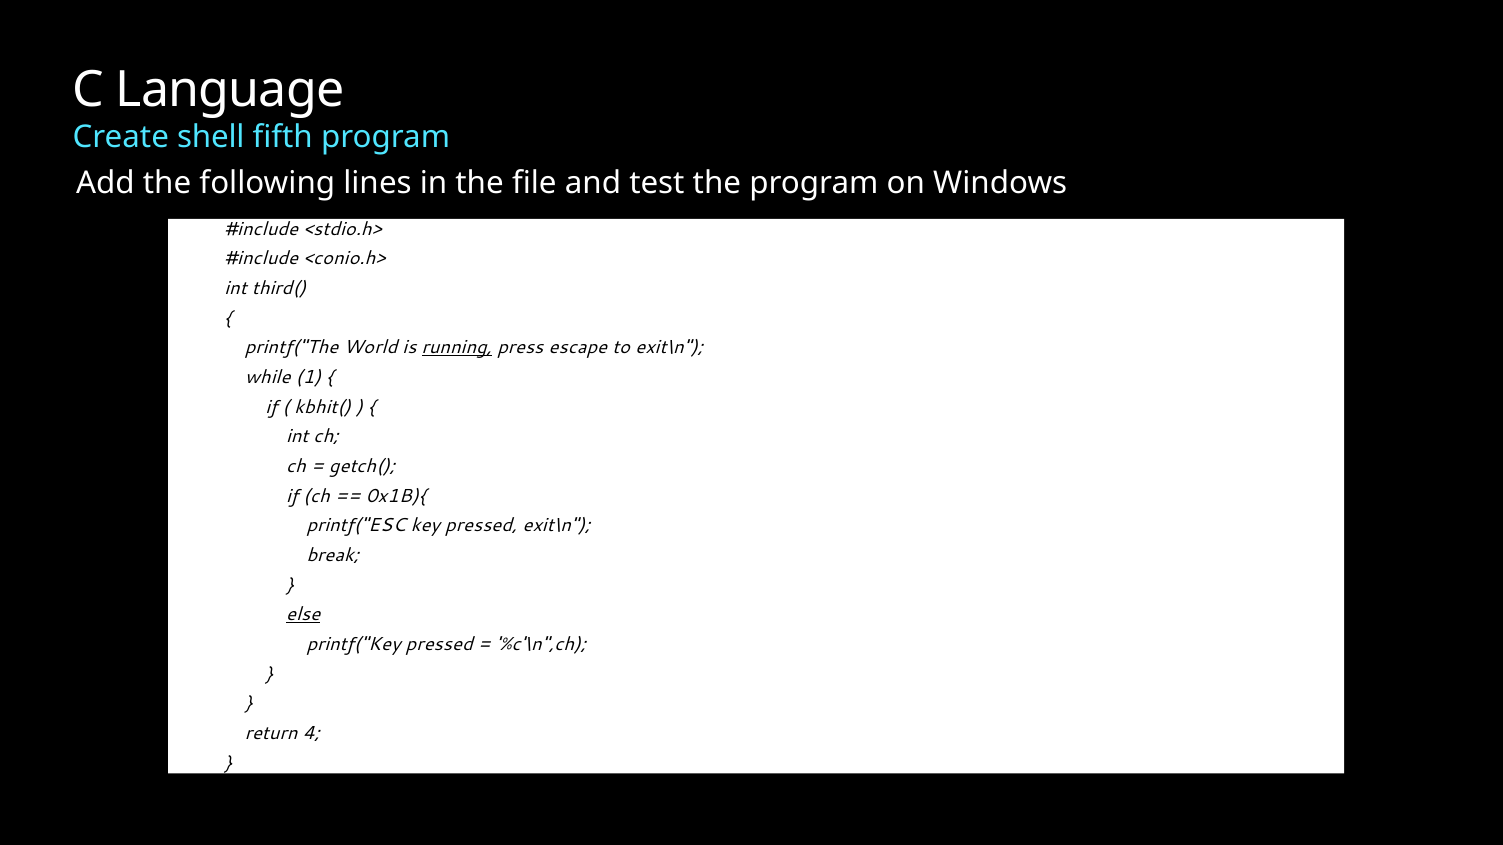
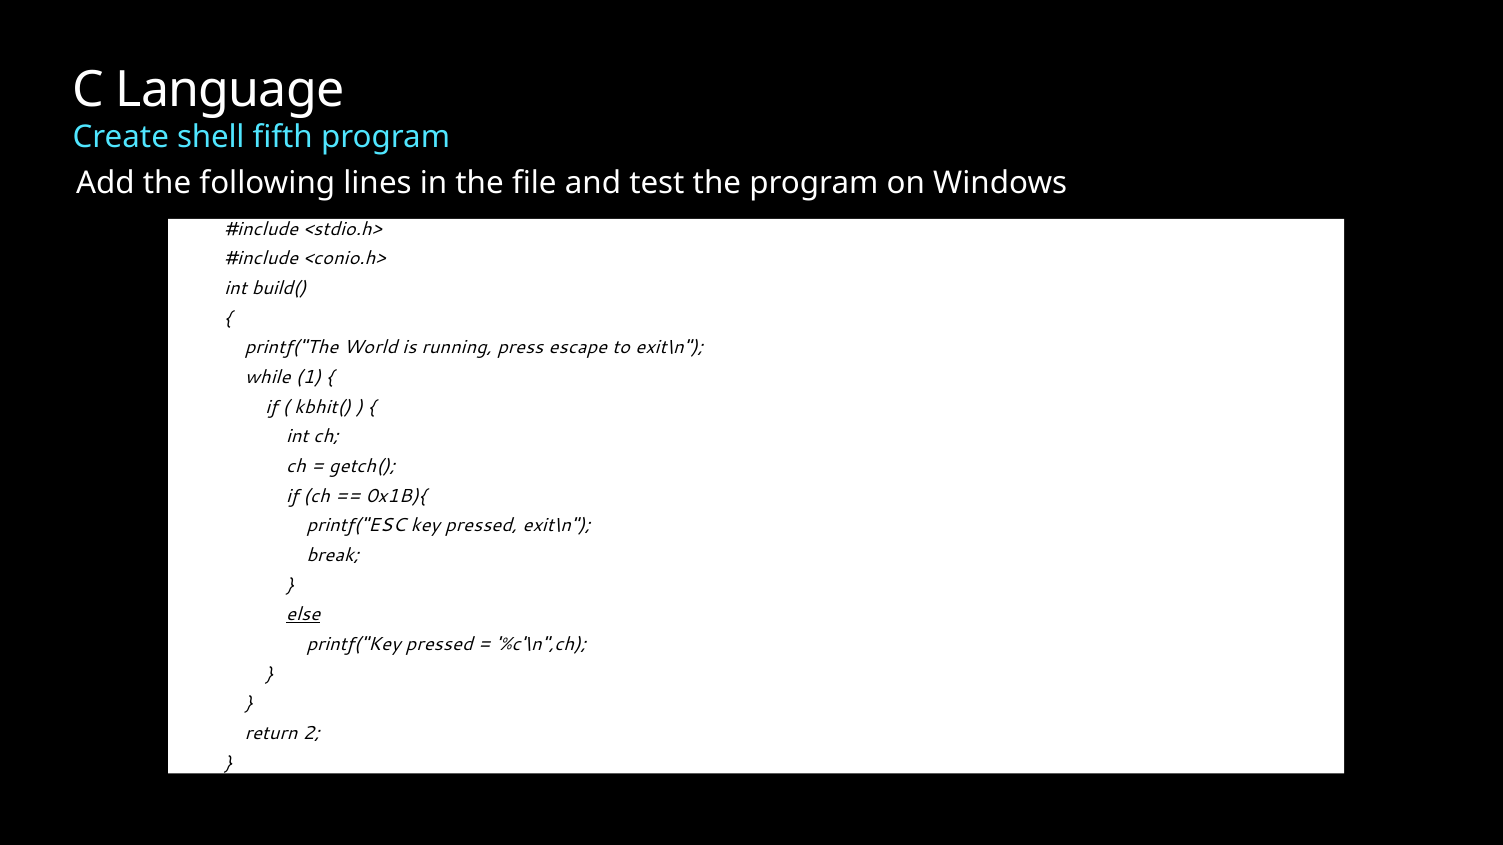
third(: third( -> build(
running underline: present -> none
4: 4 -> 2
